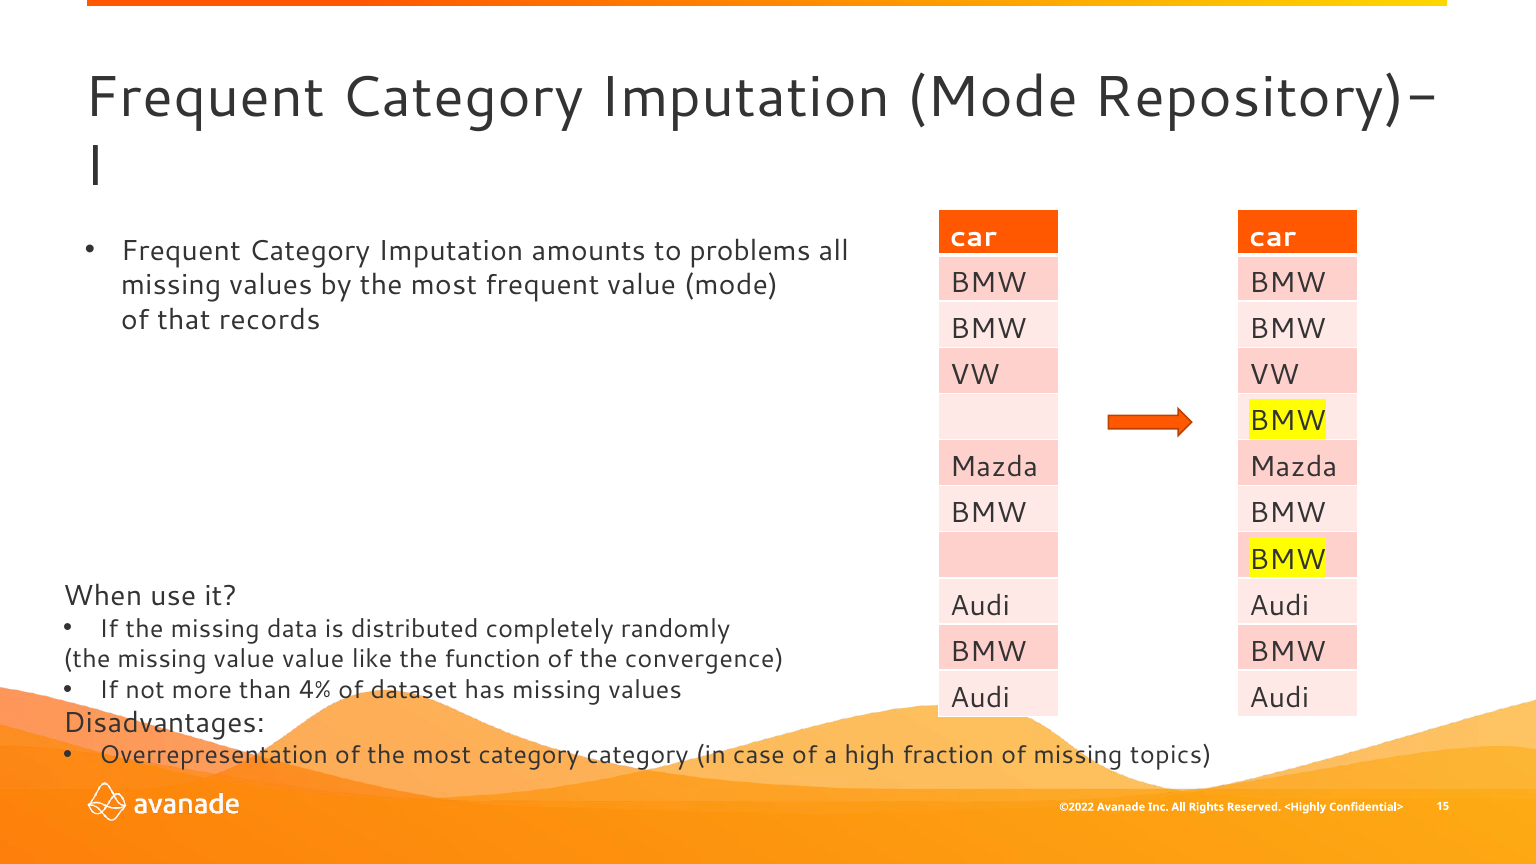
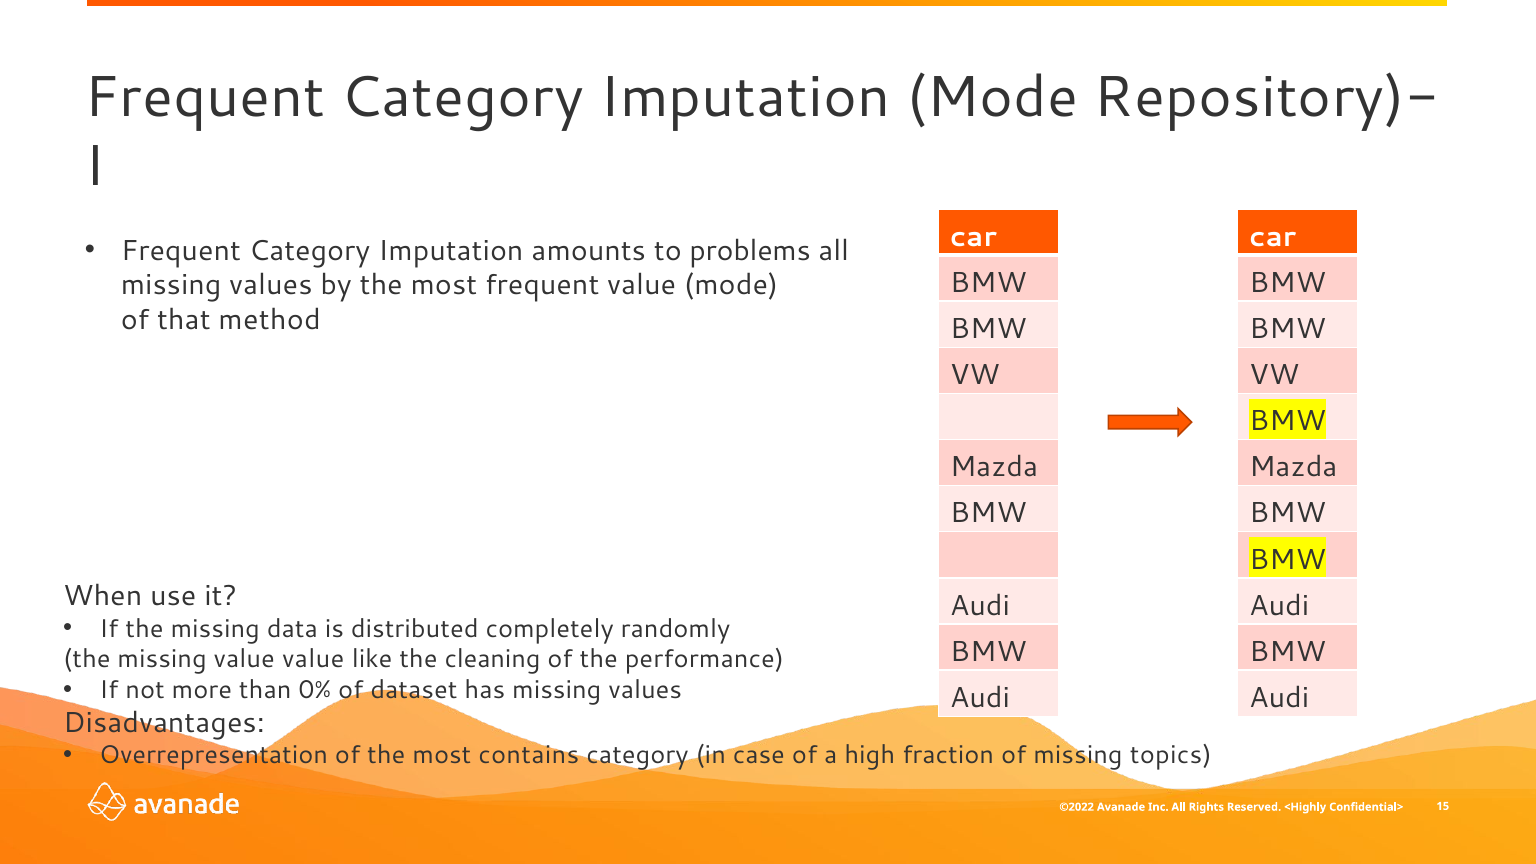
records: records -> method
function: function -> cleaning
convergence: convergence -> performance
4%: 4% -> 0%
most category: category -> contains
